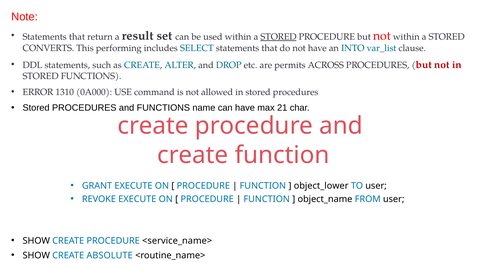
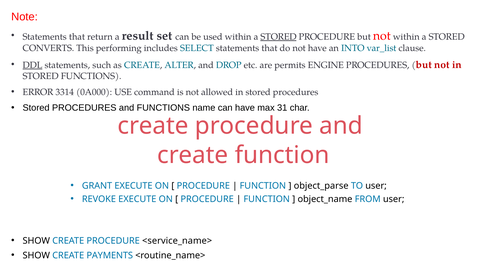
DDL underline: none -> present
ACROSS: ACROSS -> ENGINE
1310: 1310 -> 3314
21: 21 -> 31
object_lower: object_lower -> object_parse
ABSOLUTE: ABSOLUTE -> PAYMENTS
